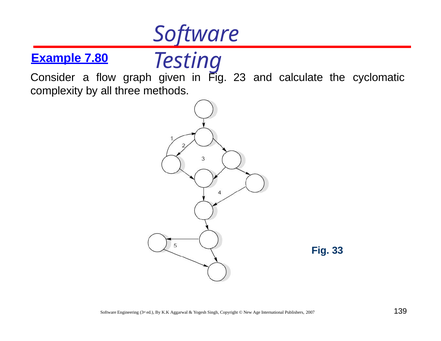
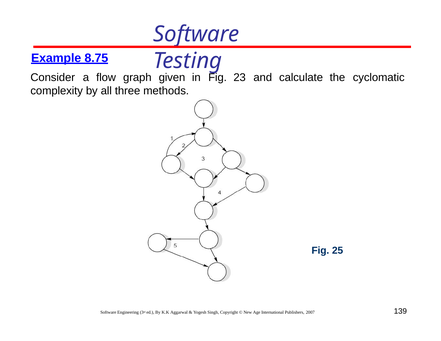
7.80: 7.80 -> 8.75
33: 33 -> 25
